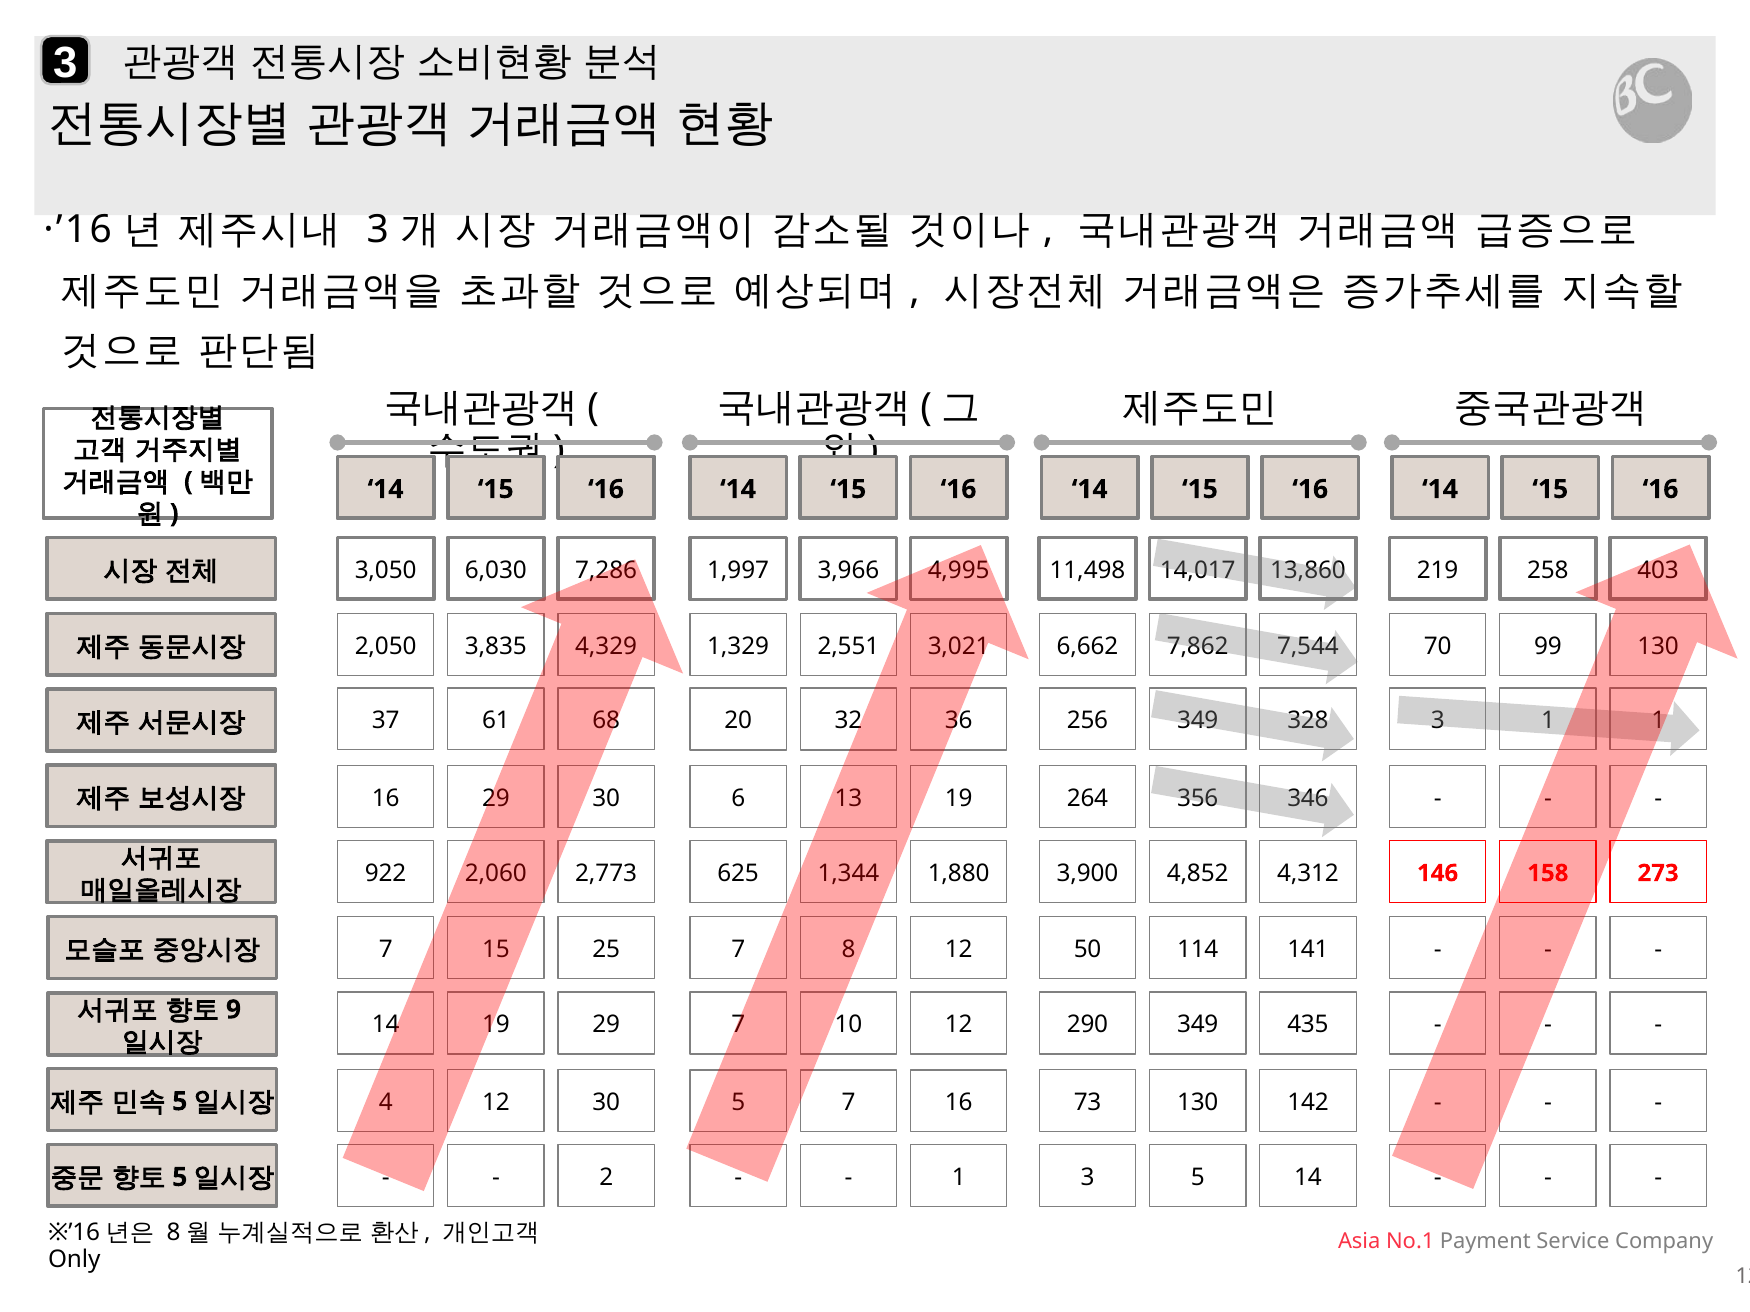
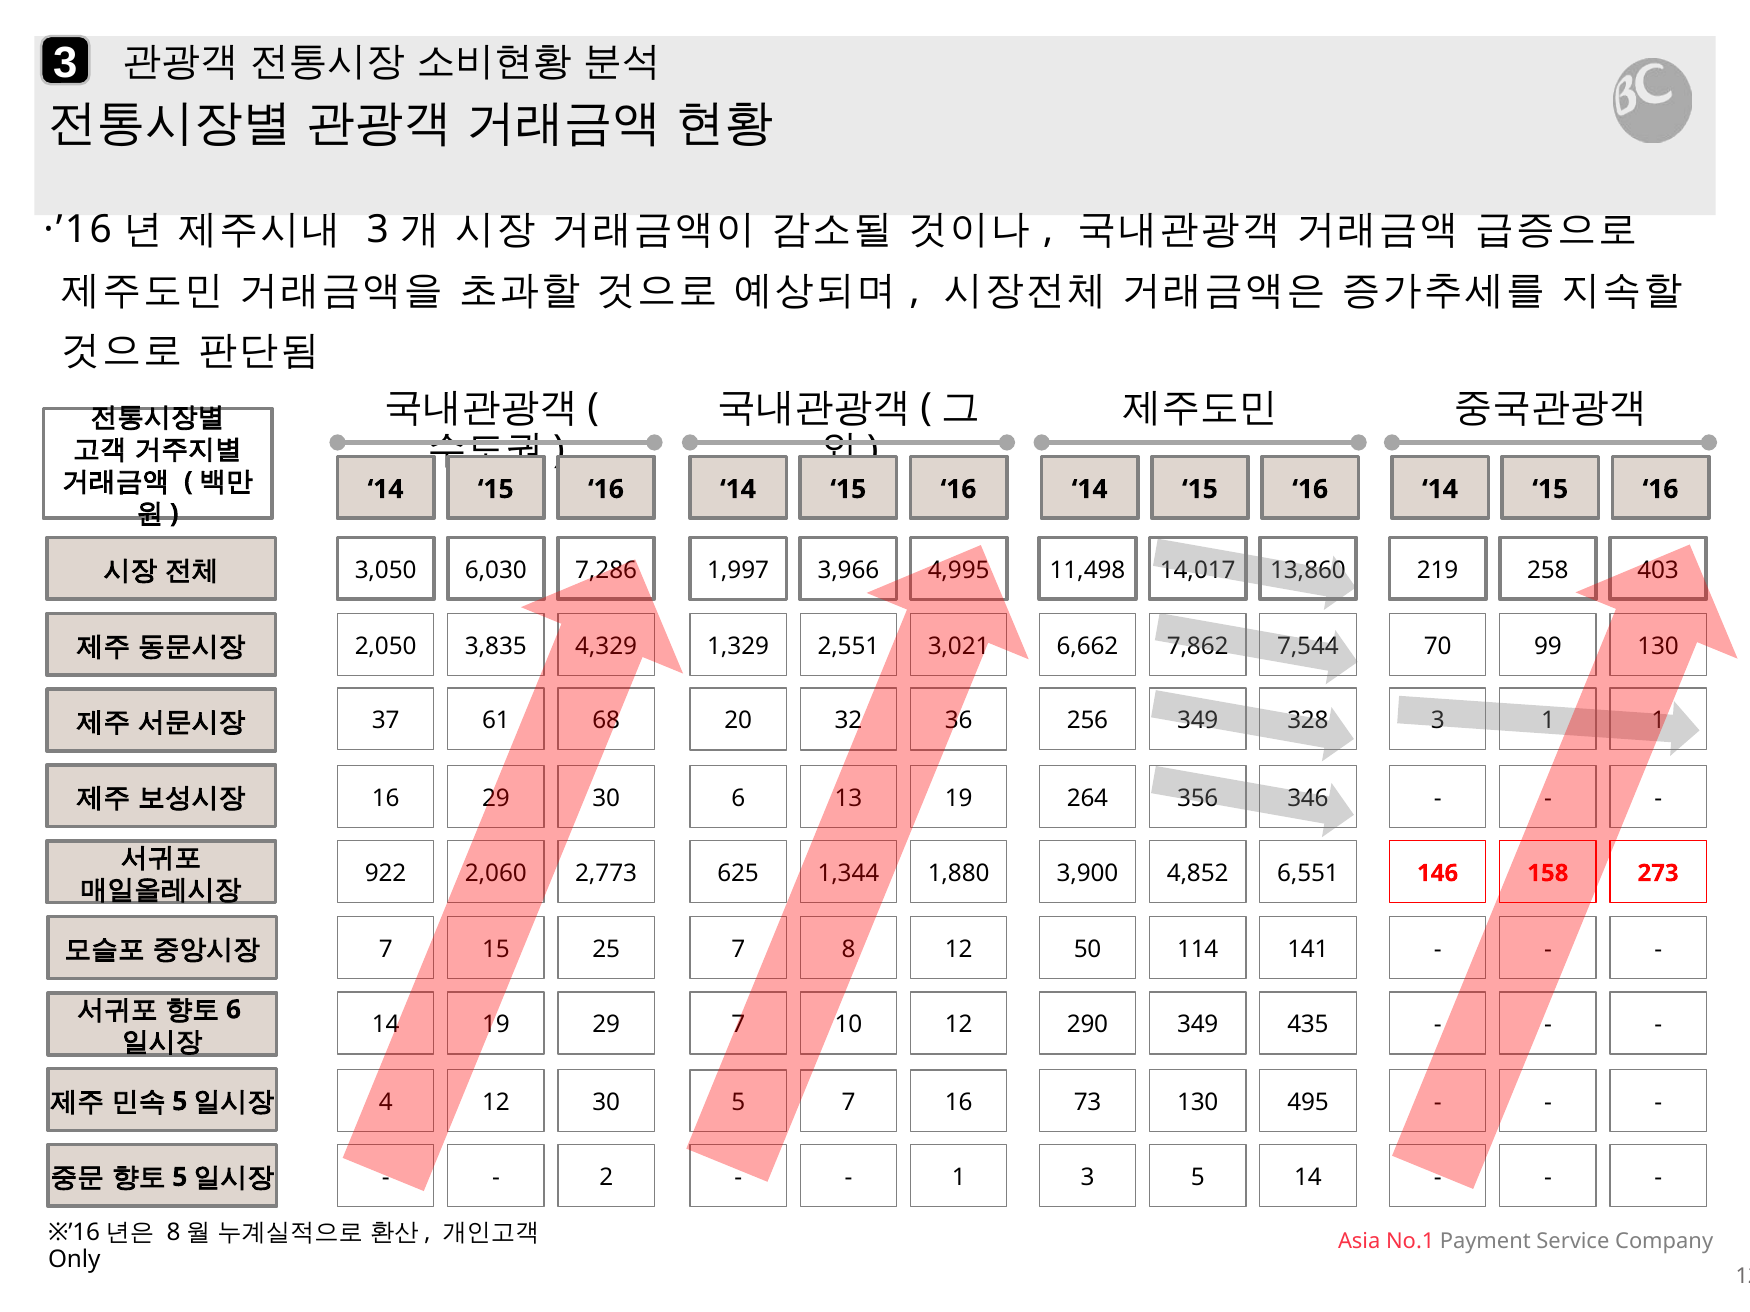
4,312: 4,312 -> 6,551
9 at (233, 1010): 9 -> 6
142: 142 -> 495
